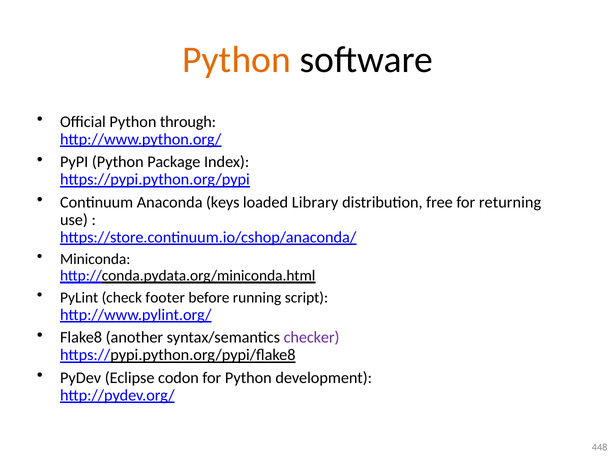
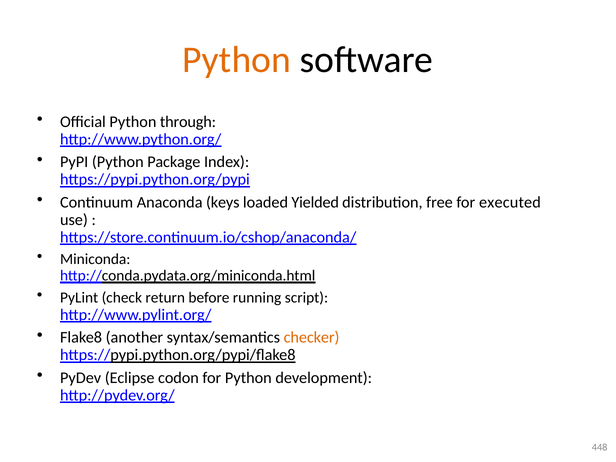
Library: Library -> Yielded
returning: returning -> executed
footer: footer -> return
checker colour: purple -> orange
